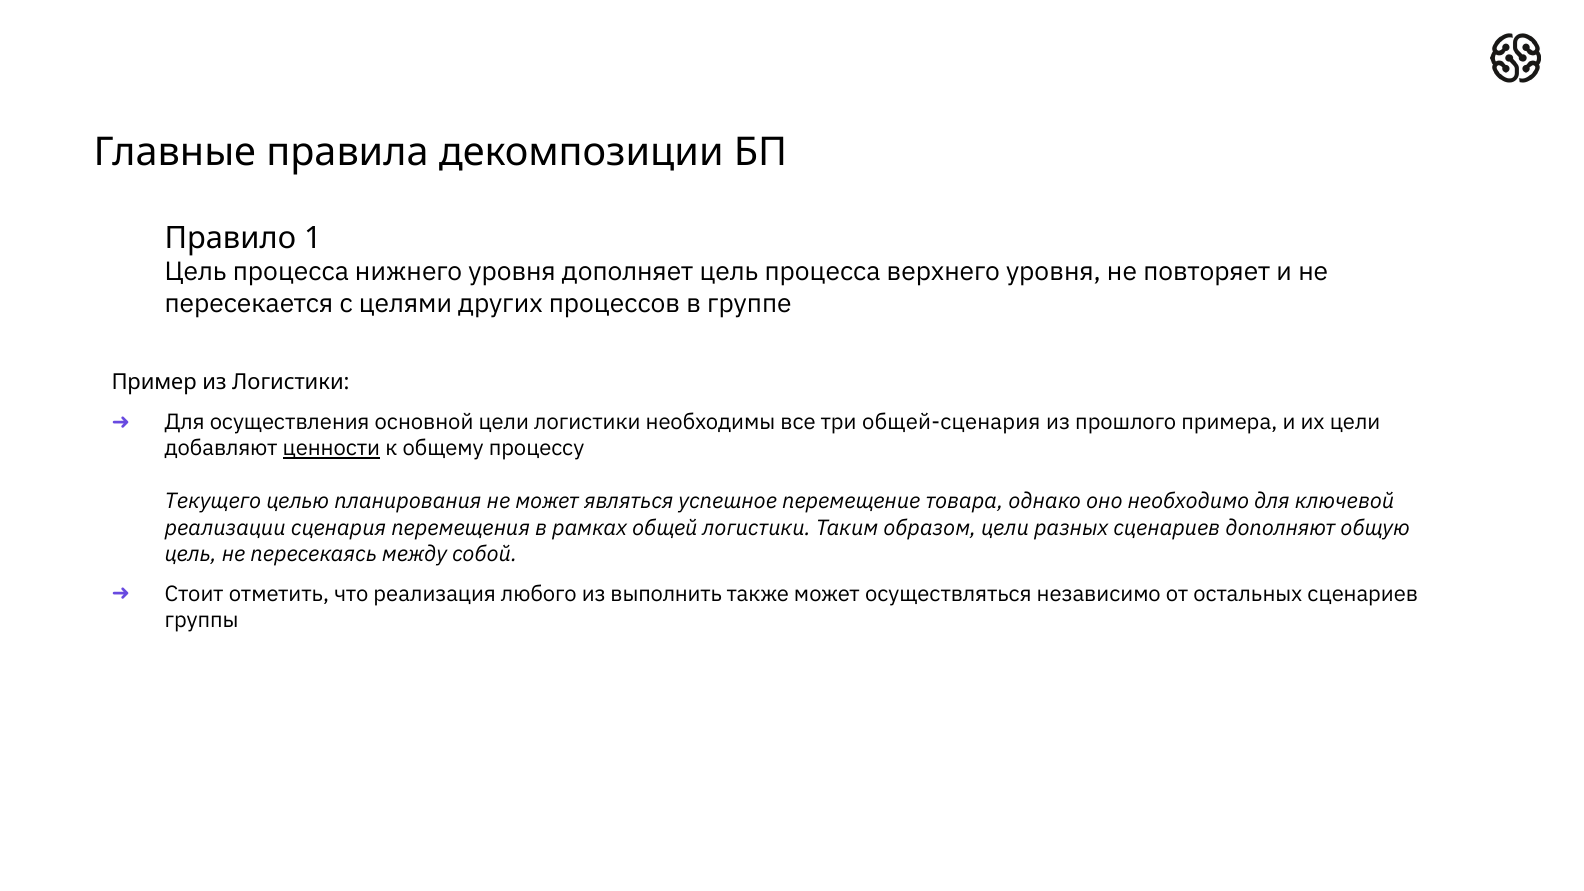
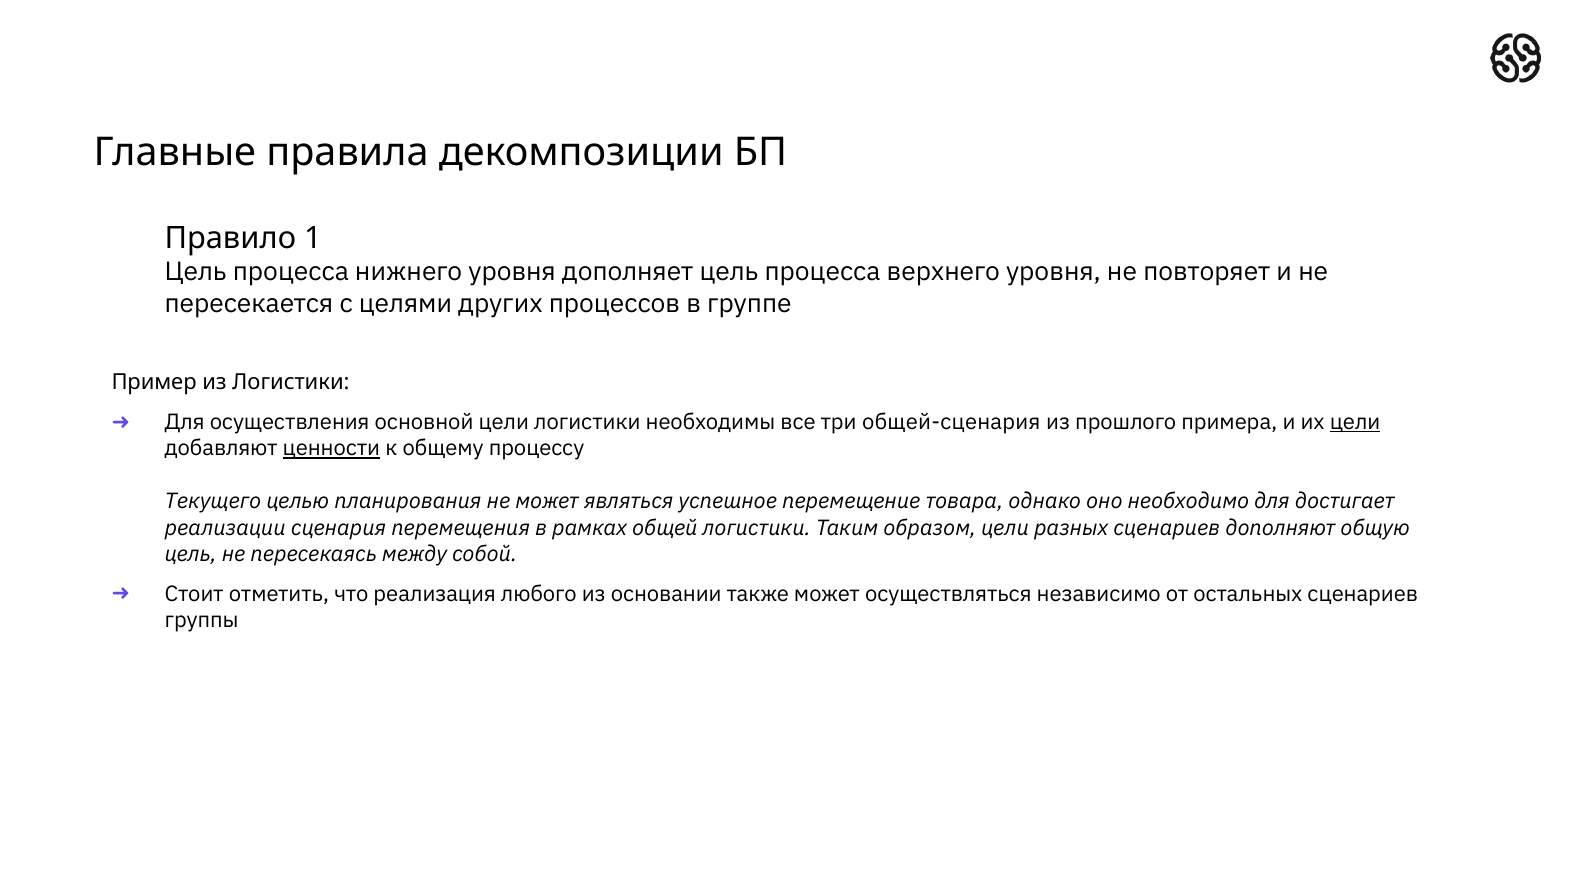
цели at (1355, 422) underline: none -> present
ключевой: ключевой -> достигает
выполнить: выполнить -> основании
